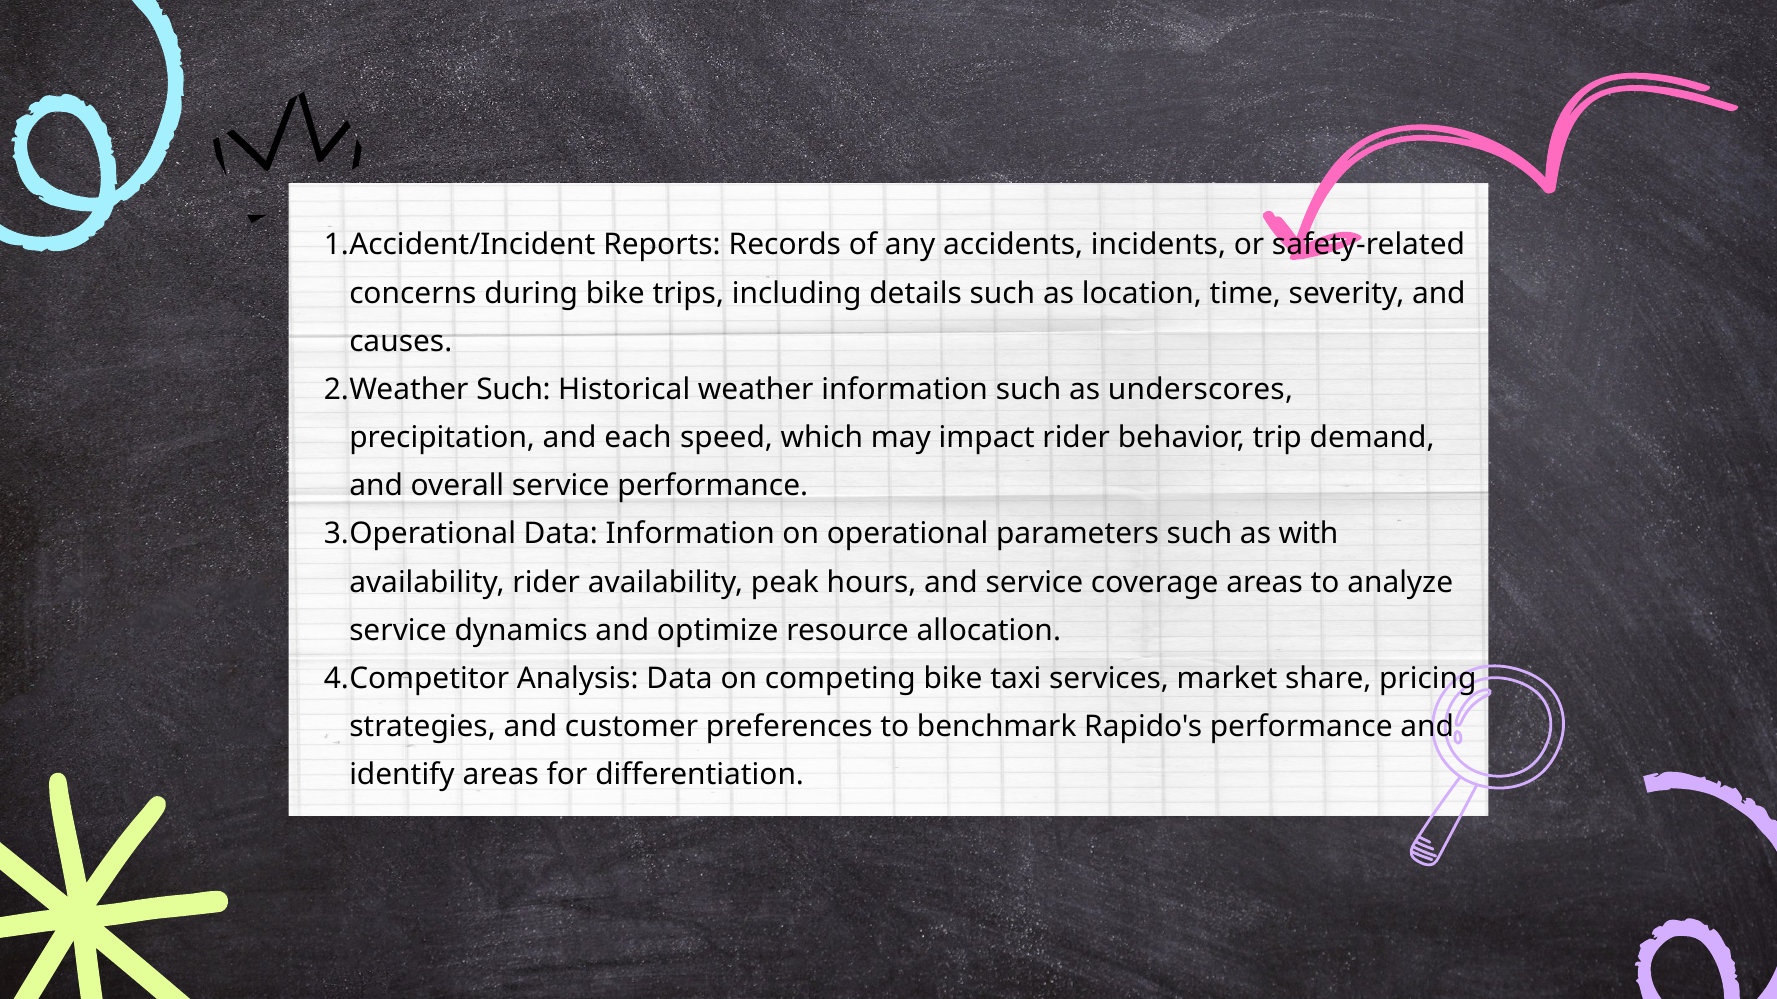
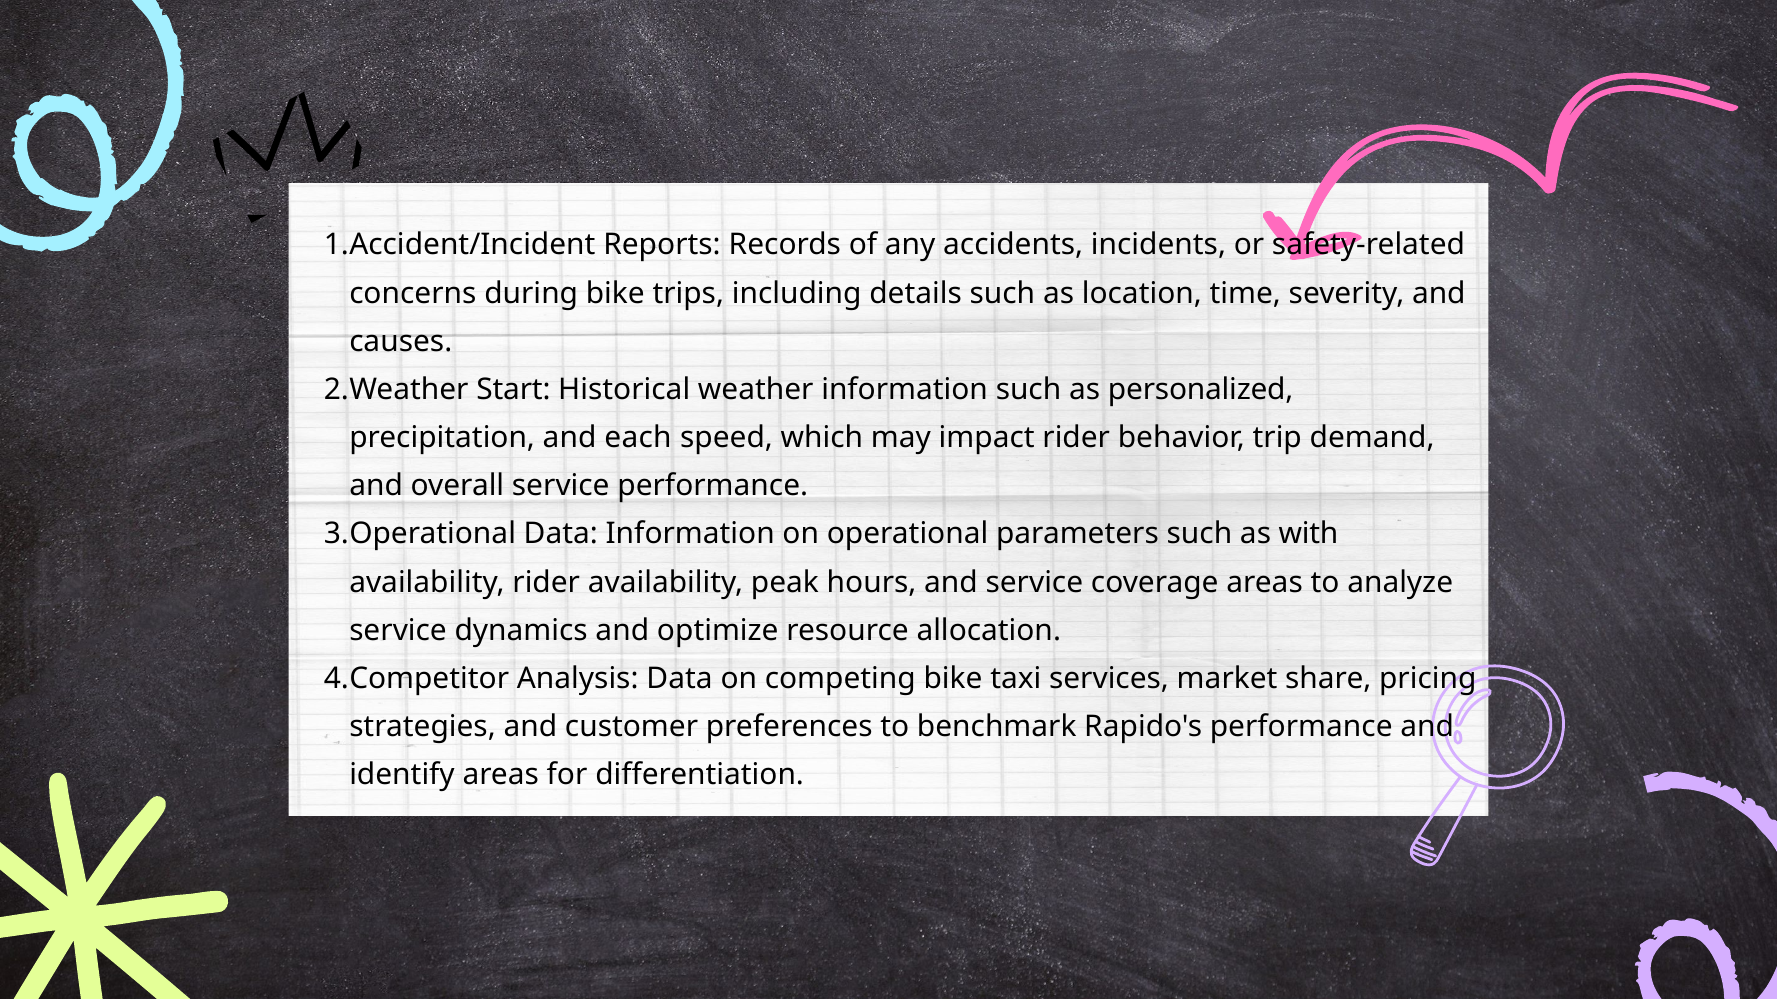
Such at (514, 390): Such -> Start
underscores: underscores -> personalized
